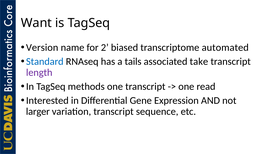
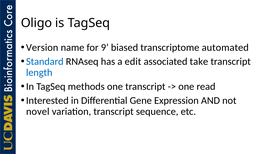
Want: Want -> Oligo
2: 2 -> 9
tails: tails -> edit
length colour: purple -> blue
larger: larger -> novel
